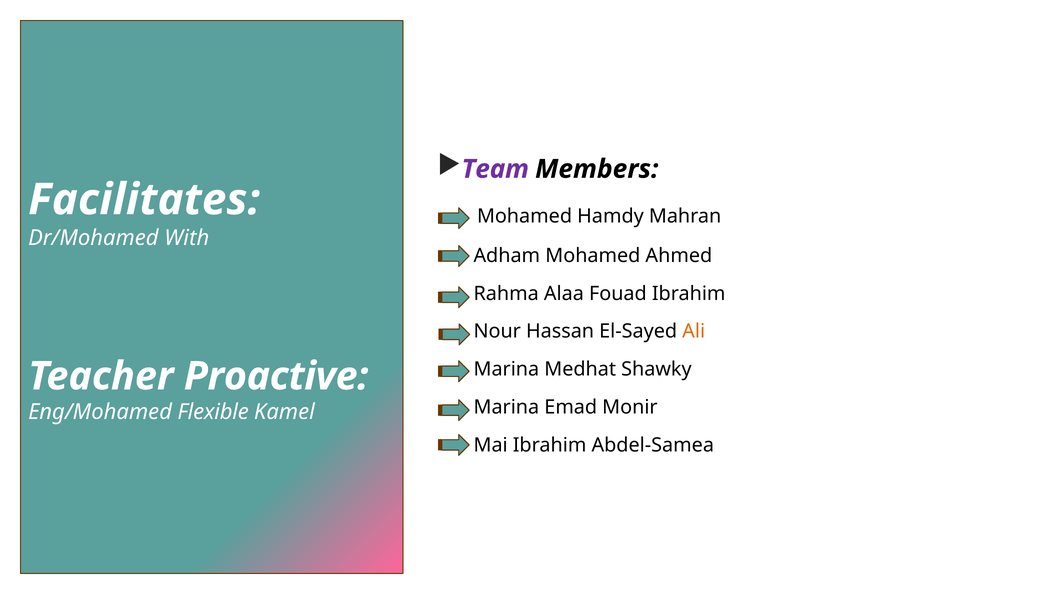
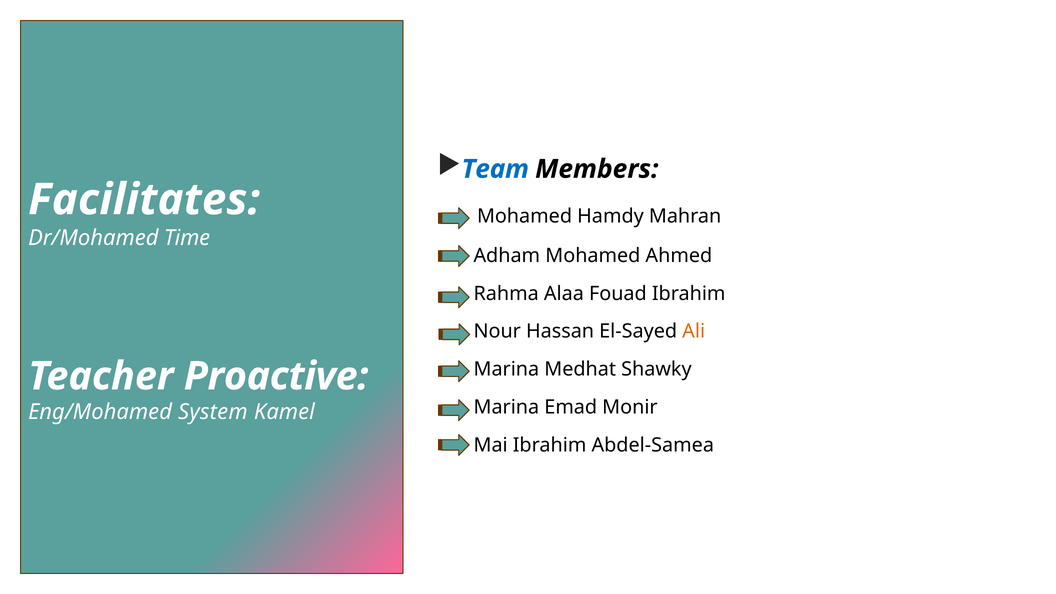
Team colour: purple -> blue
With: With -> Time
Flexible: Flexible -> System
